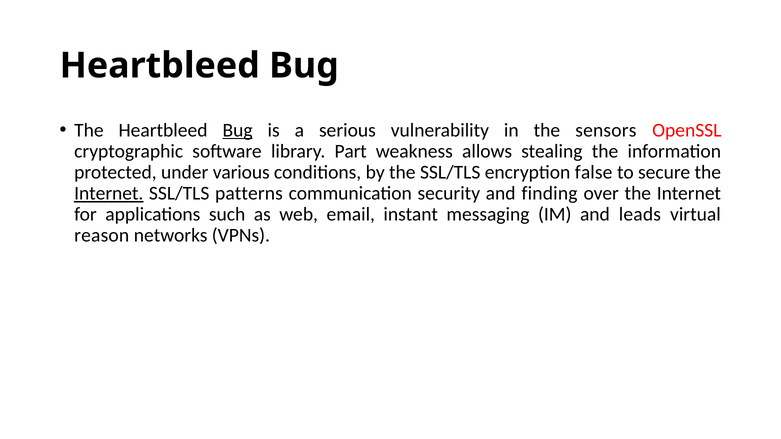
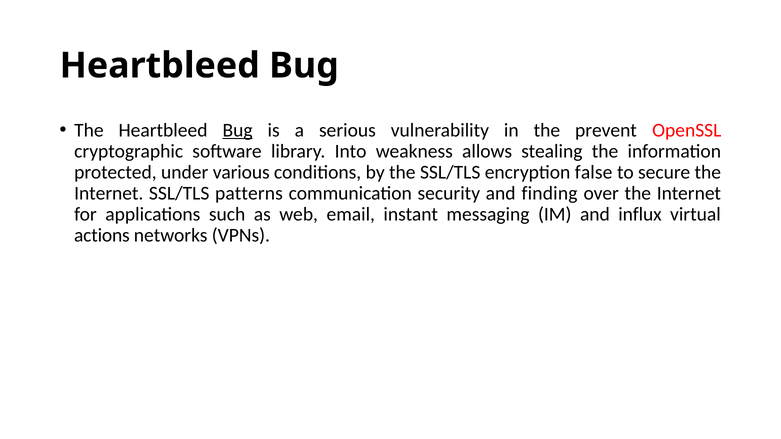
sensors: sensors -> prevent
Part: Part -> Into
Internet at (109, 194) underline: present -> none
leads: leads -> influx
reason: reason -> actions
